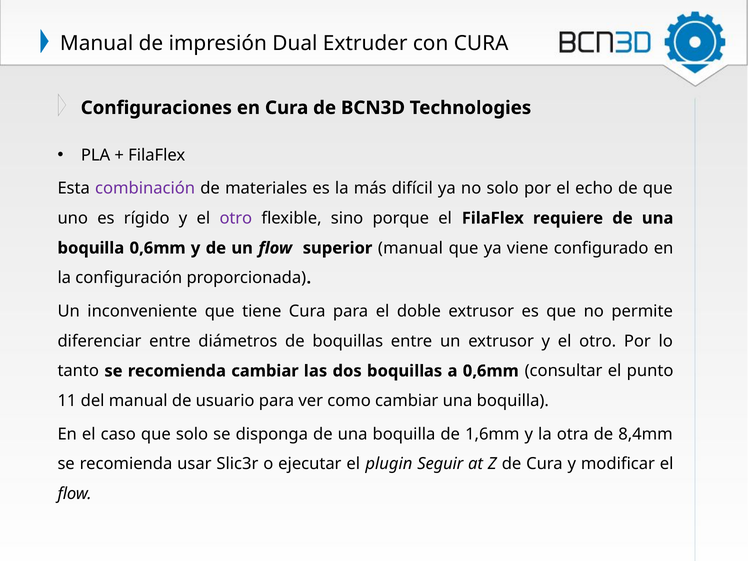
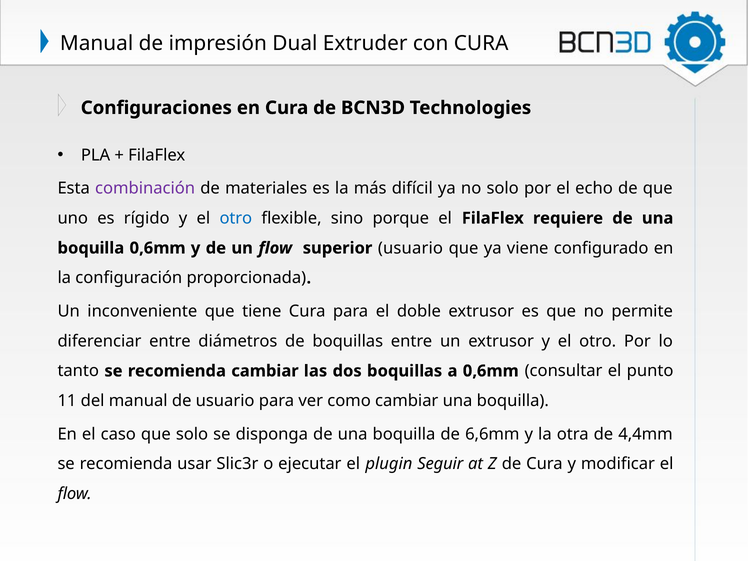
otro at (236, 218) colour: purple -> blue
superior manual: manual -> usuario
1,6mm: 1,6mm -> 6,6mm
8,4mm: 8,4mm -> 4,4mm
